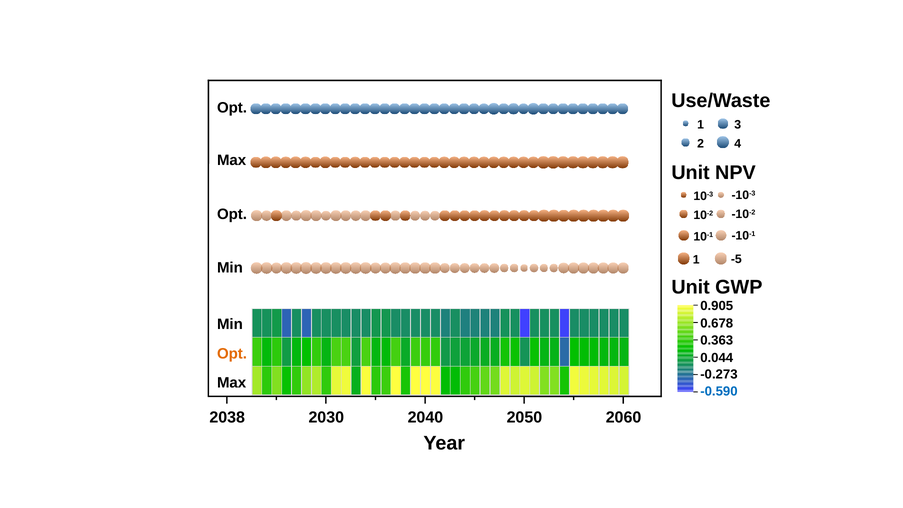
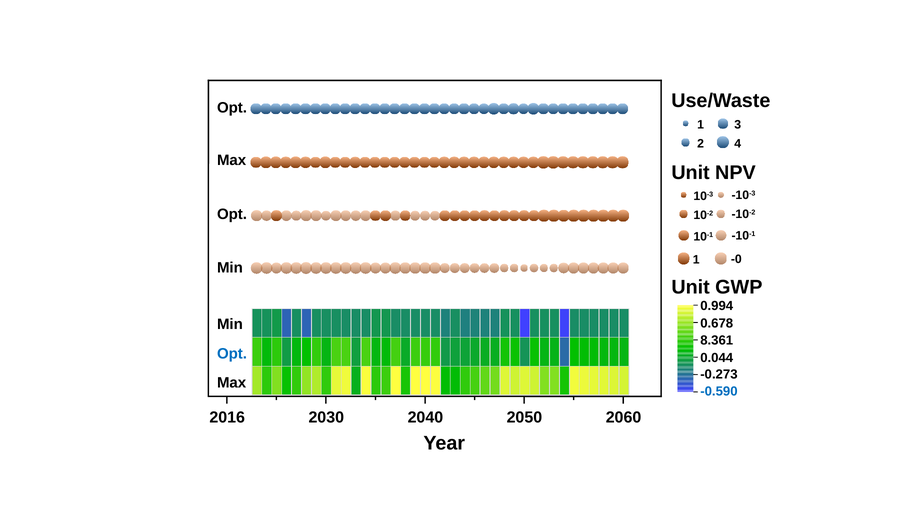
-5: -5 -> -0
0.905: 0.905 -> 0.994
0.363: 0.363 -> 8.361
Opt at (232, 354) colour: orange -> blue
2038: 2038 -> 2016
